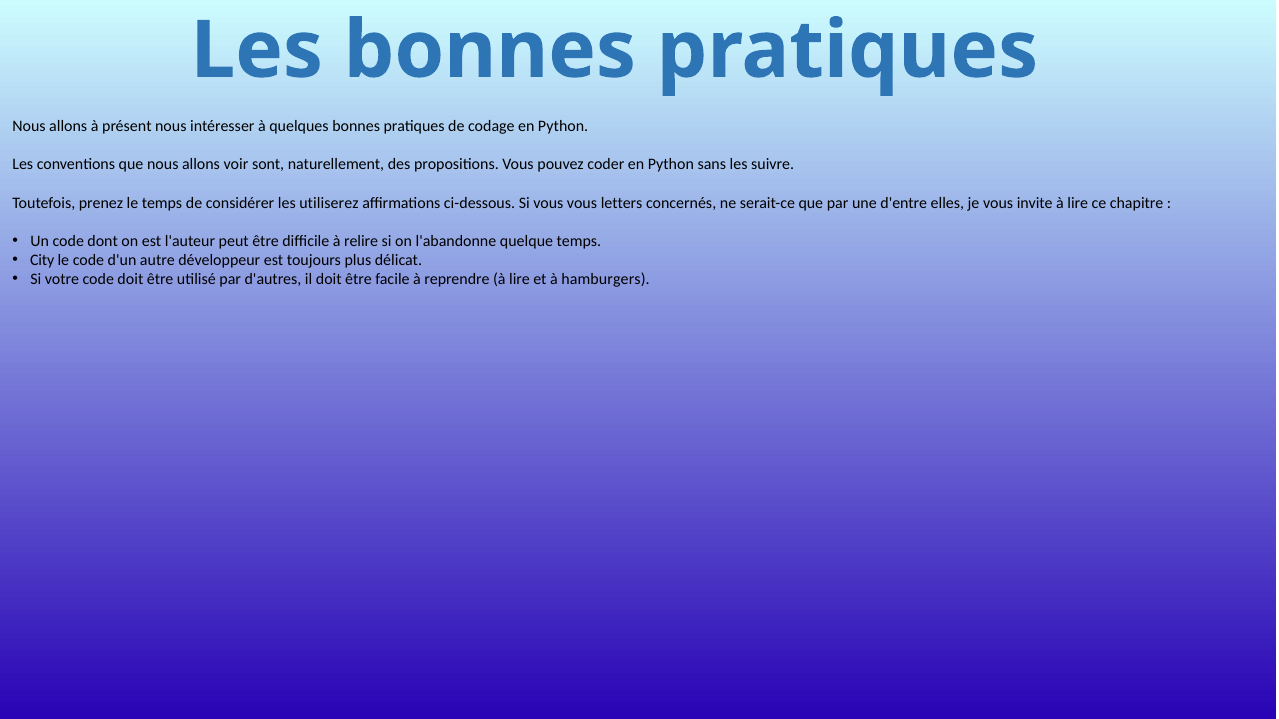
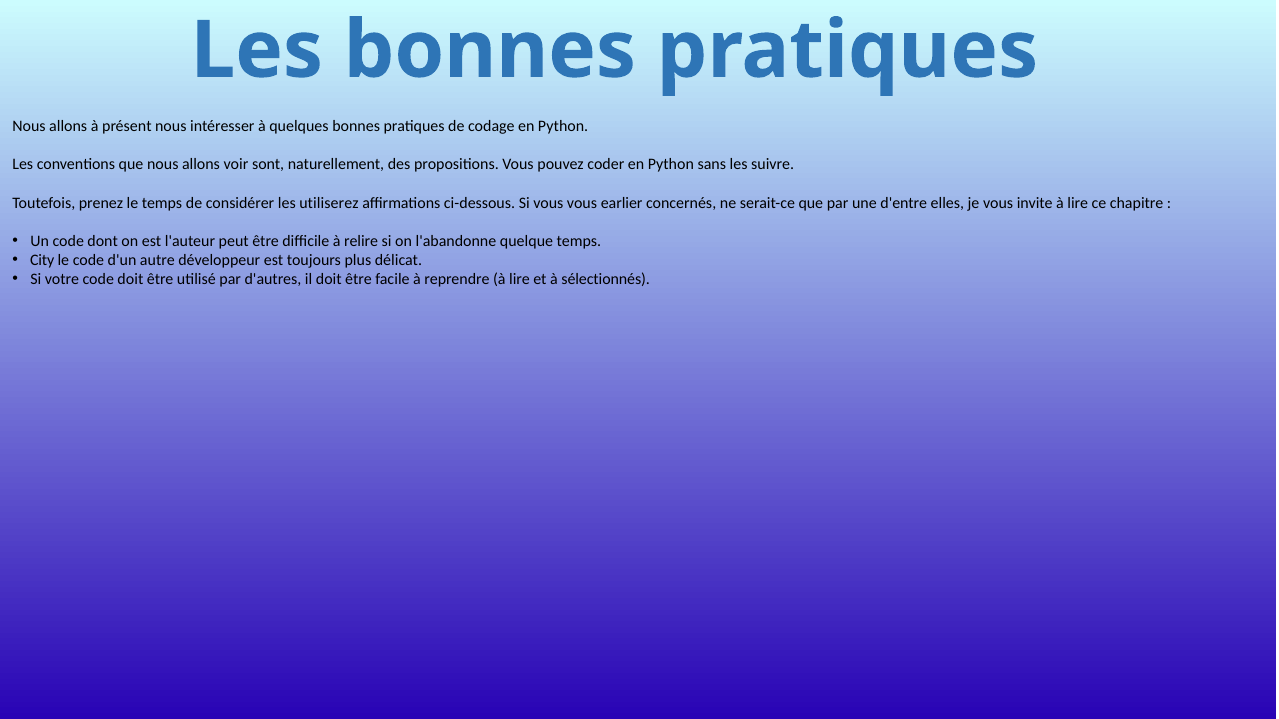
letters: letters -> earlier
hamburgers: hamburgers -> sélectionnés
